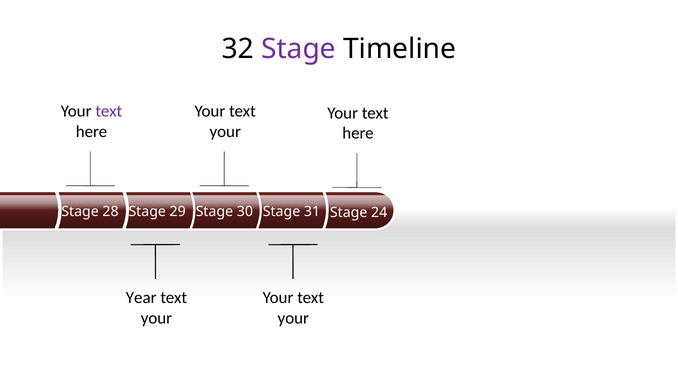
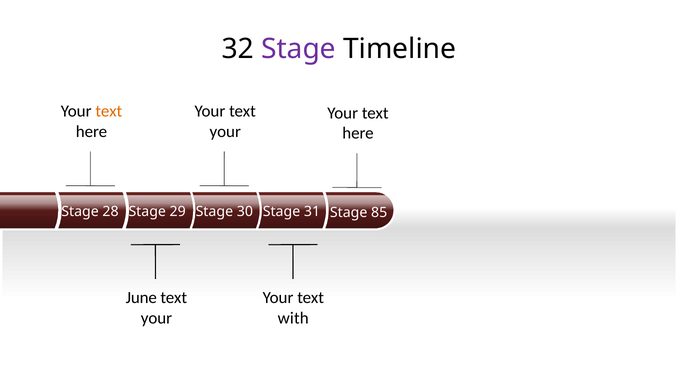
text at (109, 111) colour: purple -> orange
24: 24 -> 85
Year: Year -> June
your at (293, 318): your -> with
